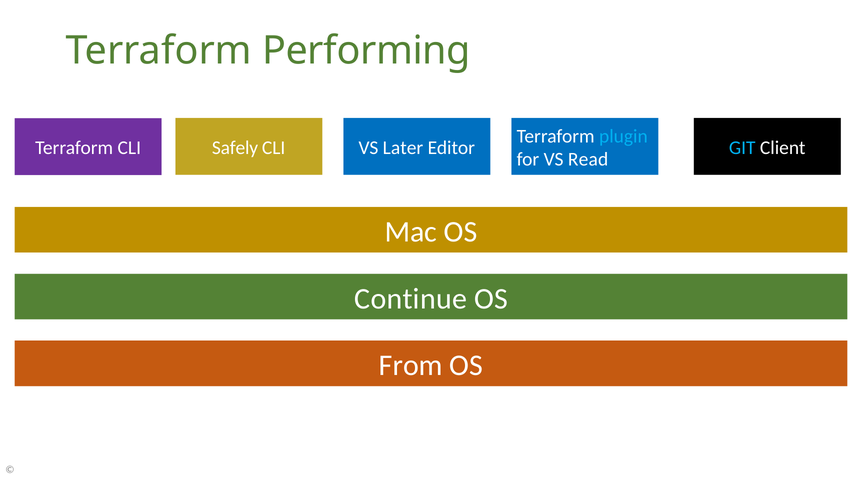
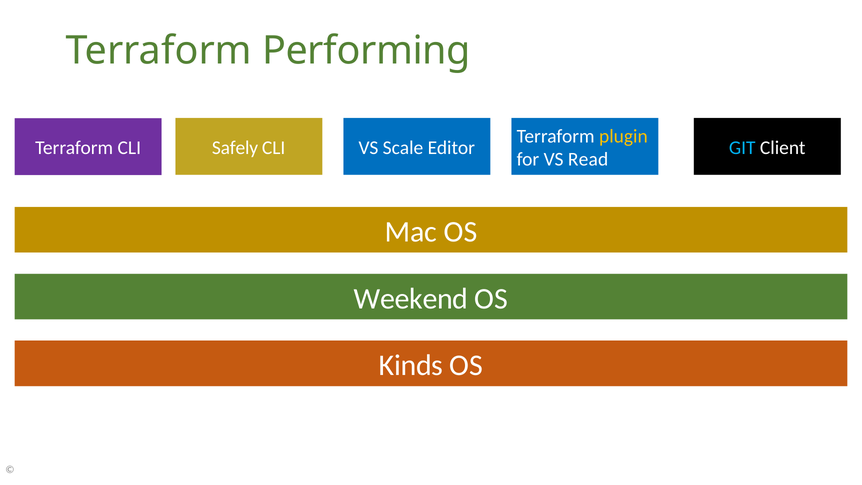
plugin colour: light blue -> yellow
Later: Later -> Scale
Continue: Continue -> Weekend
From: From -> Kinds
